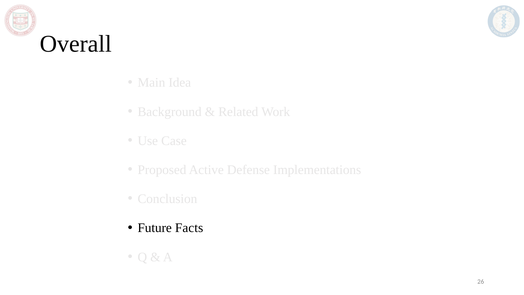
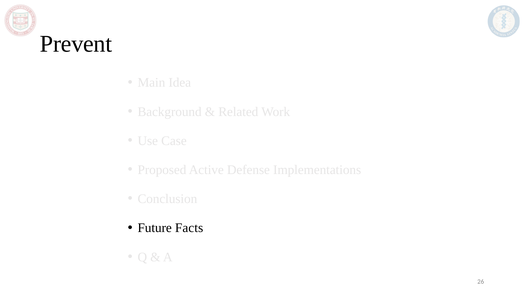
Overall: Overall -> Prevent
